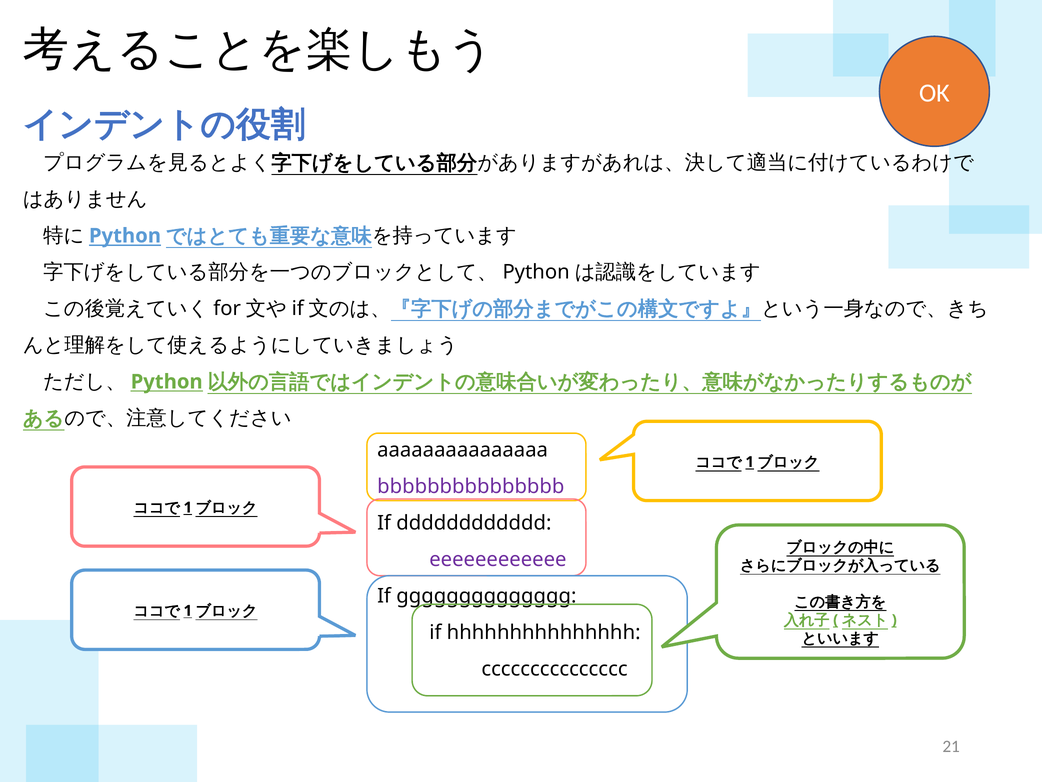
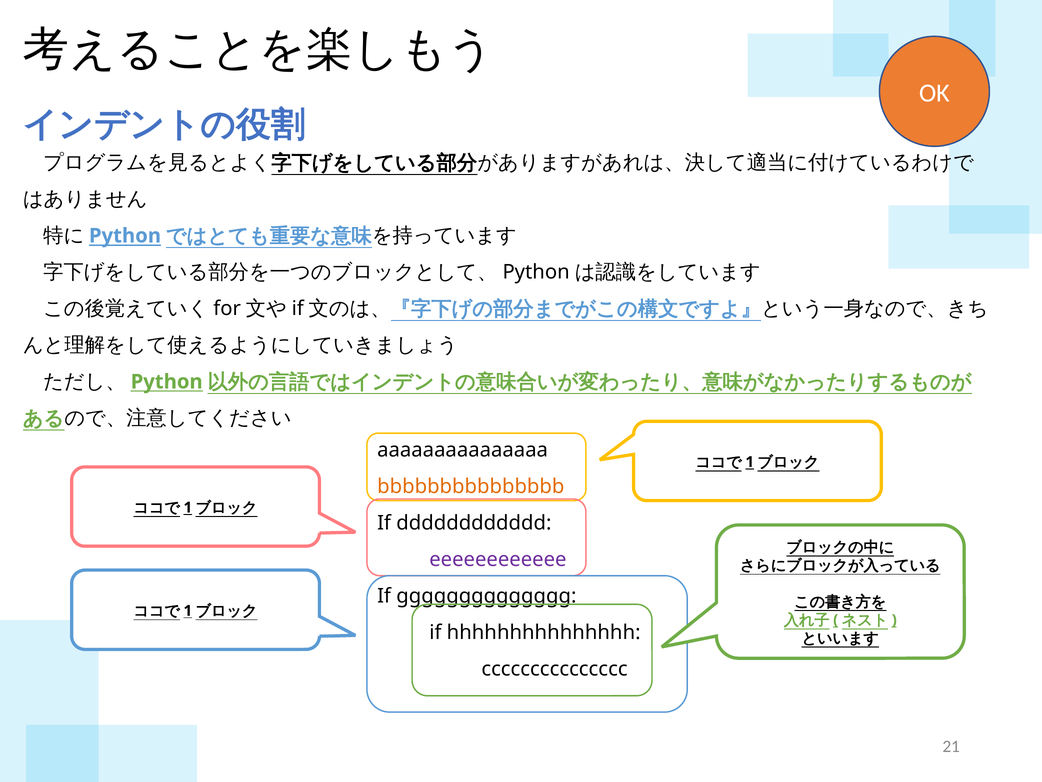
bbbbbbbbbbbbbbb colour: purple -> orange
